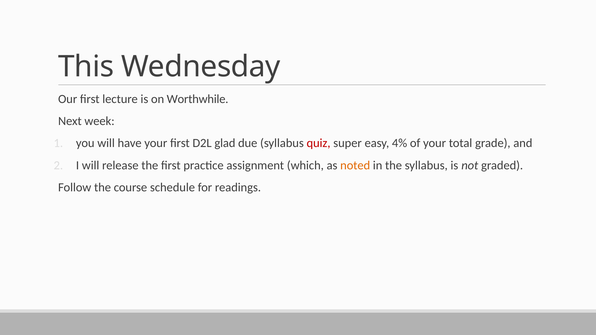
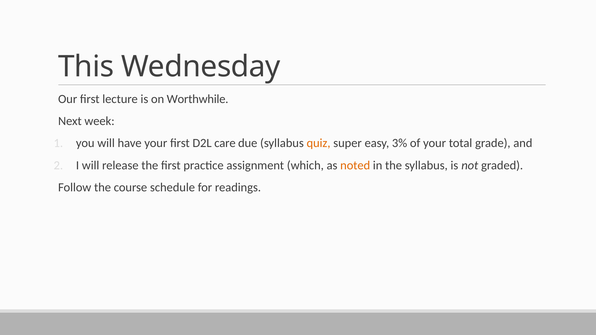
glad: glad -> care
quiz colour: red -> orange
4%: 4% -> 3%
